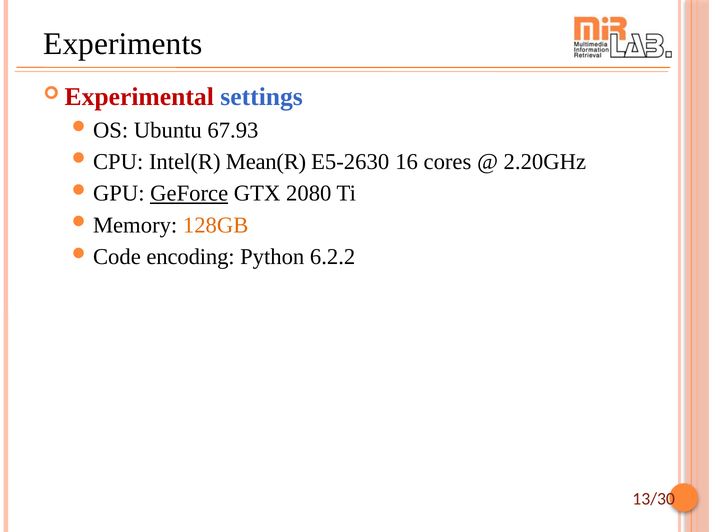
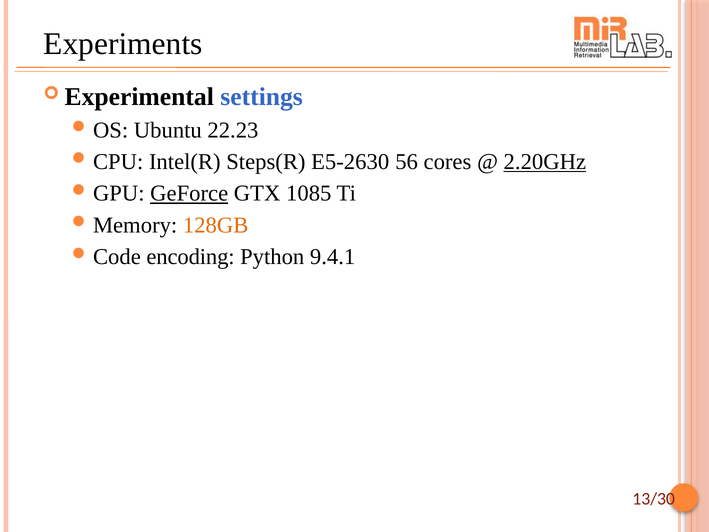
Experimental colour: red -> black
67.93: 67.93 -> 22.23
Mean(R: Mean(R -> Steps(R
16: 16 -> 56
2.20GHz underline: none -> present
2080: 2080 -> 1085
6.2.2: 6.2.2 -> 9.4.1
